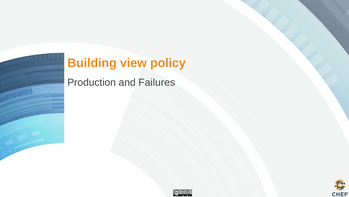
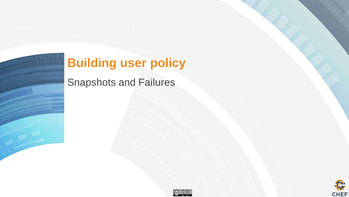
view: view -> user
Production: Production -> Snapshots
